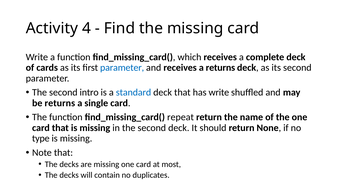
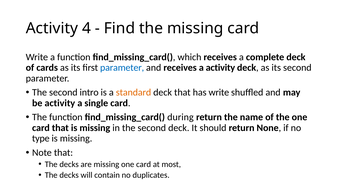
a returns: returns -> activity
standard colour: blue -> orange
be returns: returns -> activity
repeat: repeat -> during
